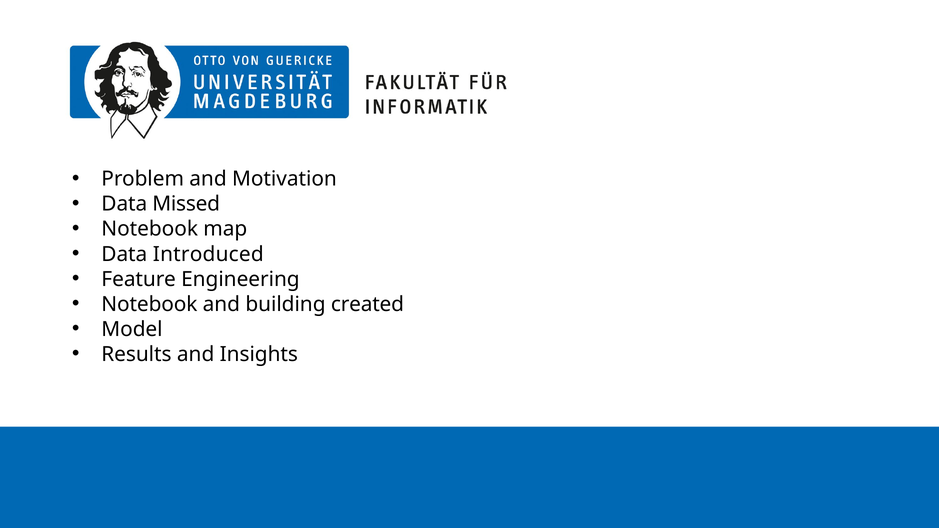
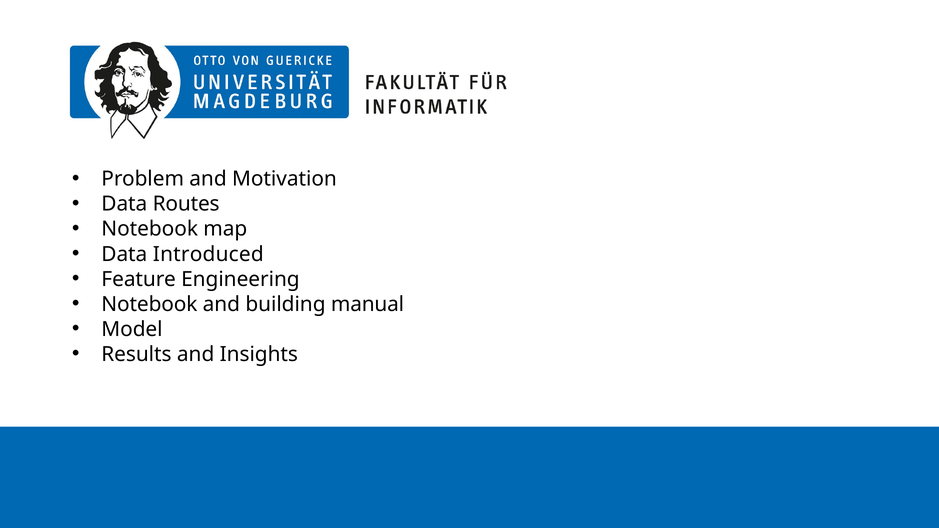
Missed: Missed -> Routes
created: created -> manual
